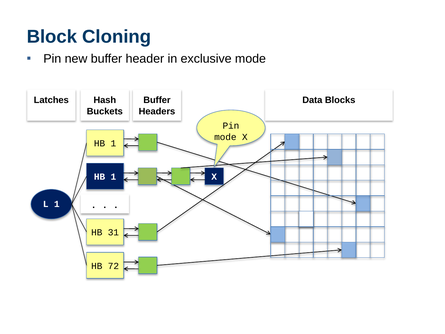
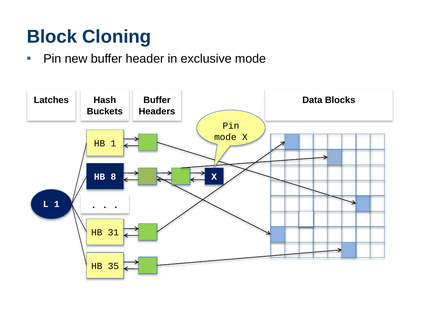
1 at (113, 177): 1 -> 8
72: 72 -> 35
